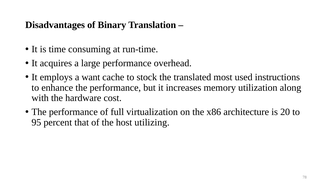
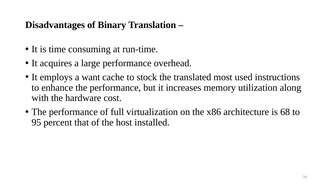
20: 20 -> 68
utilizing: utilizing -> installed
